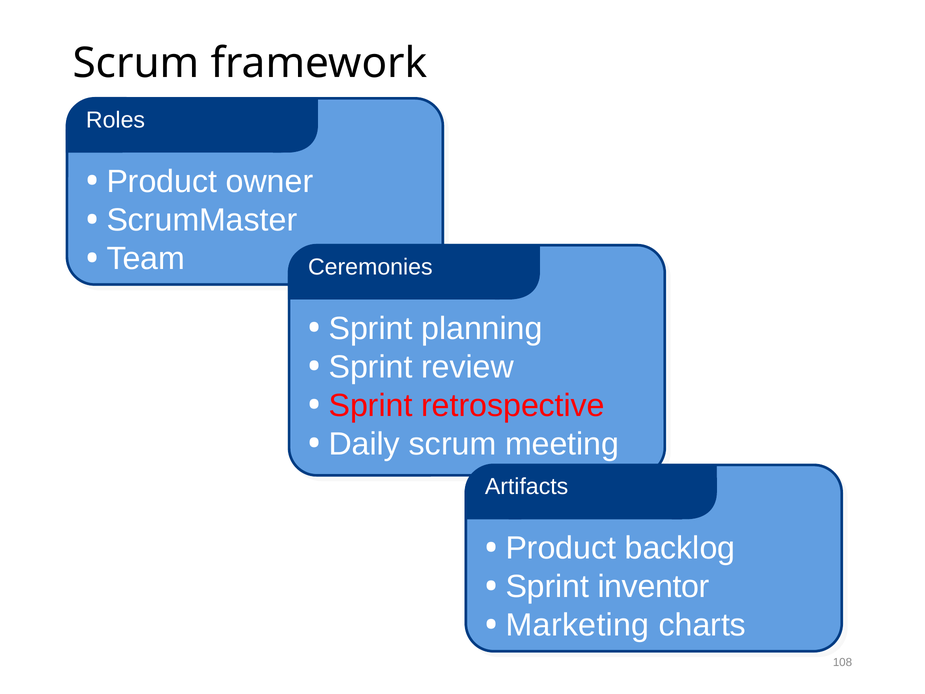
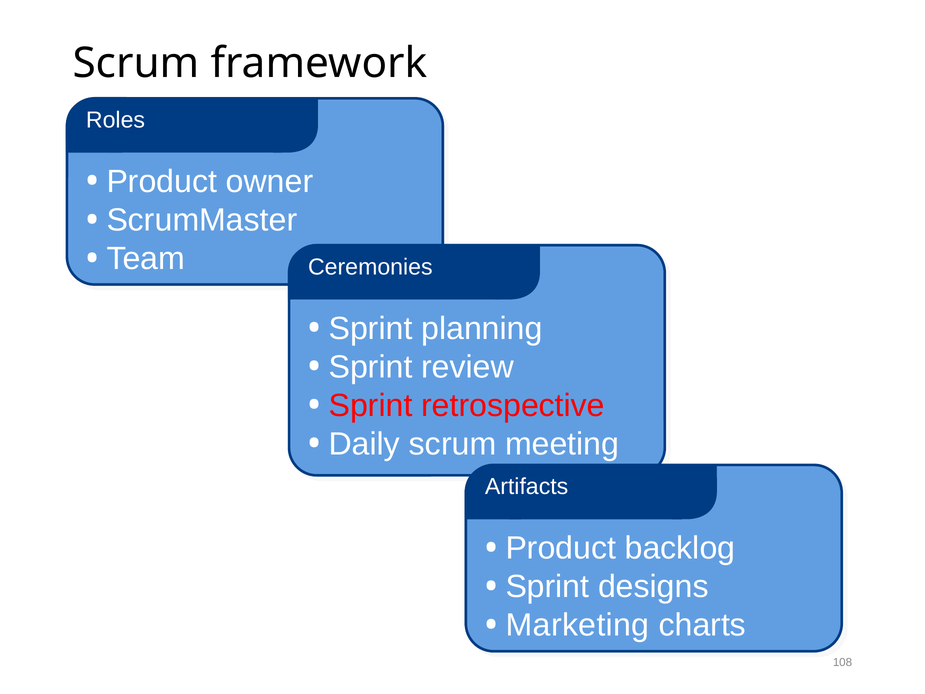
inventor: inventor -> designs
